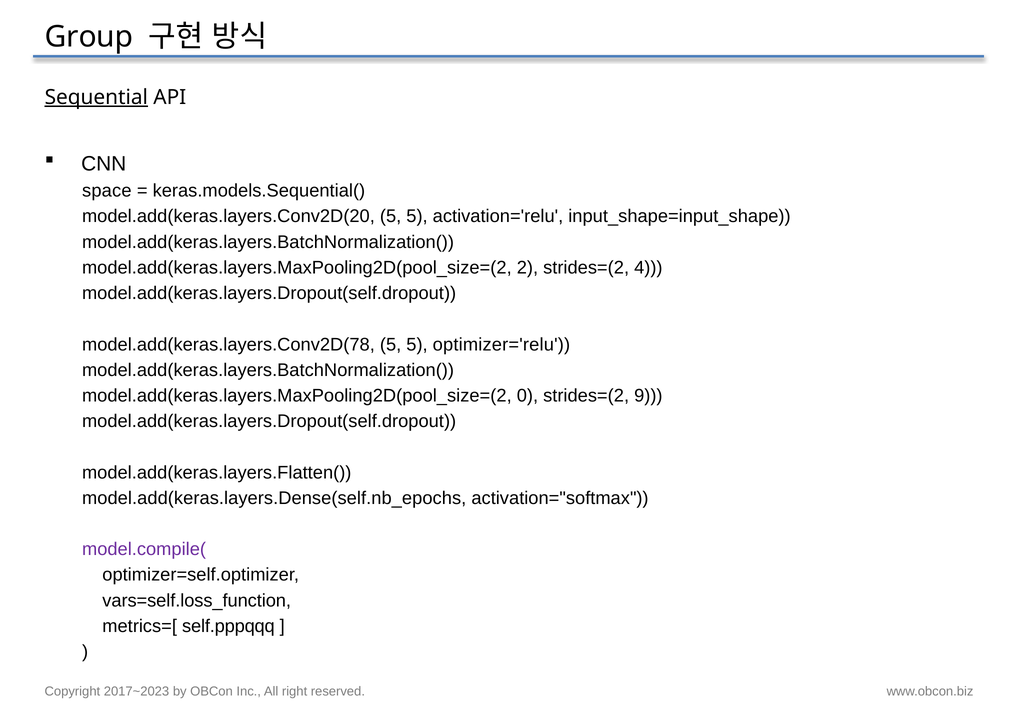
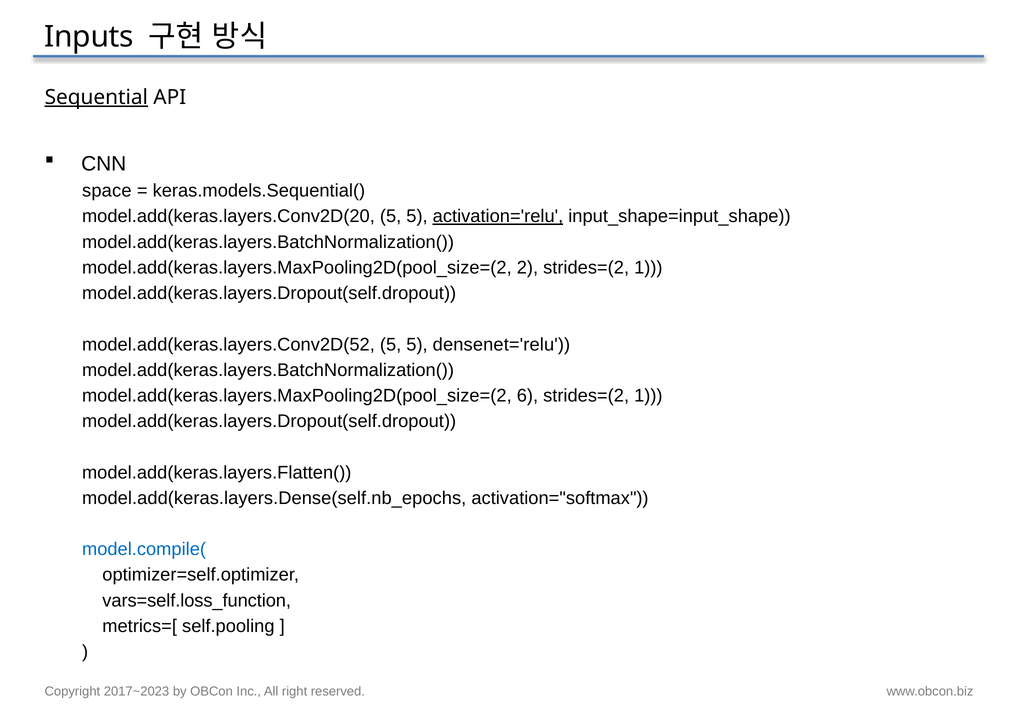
Group: Group -> Inputs
activation='relu underline: none -> present
2 strides=(2 4: 4 -> 1
model.add(keras.layers.Conv2D(78: model.add(keras.layers.Conv2D(78 -> model.add(keras.layers.Conv2D(52
optimizer='relu: optimizer='relu -> densenet='relu
0: 0 -> 6
9 at (648, 396): 9 -> 1
model.compile( colour: purple -> blue
self.pppqqq: self.pppqqq -> self.pooling
